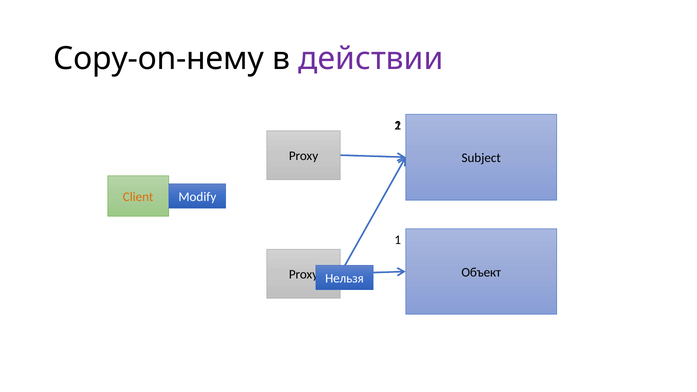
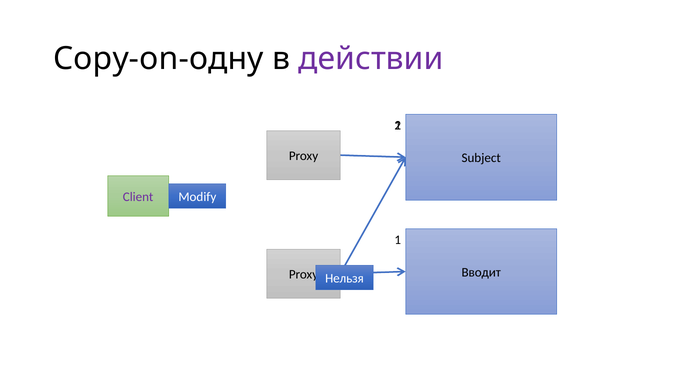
Copy-on-нему: Copy-on-нему -> Copy-on-одну
Client colour: orange -> purple
Объект: Объект -> Вводит
